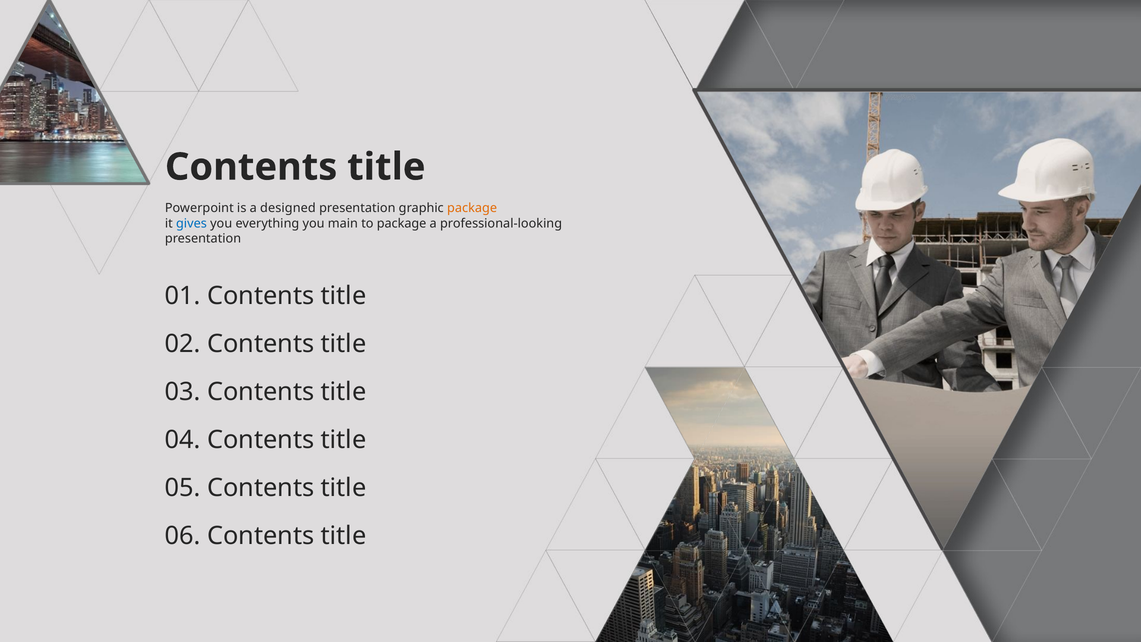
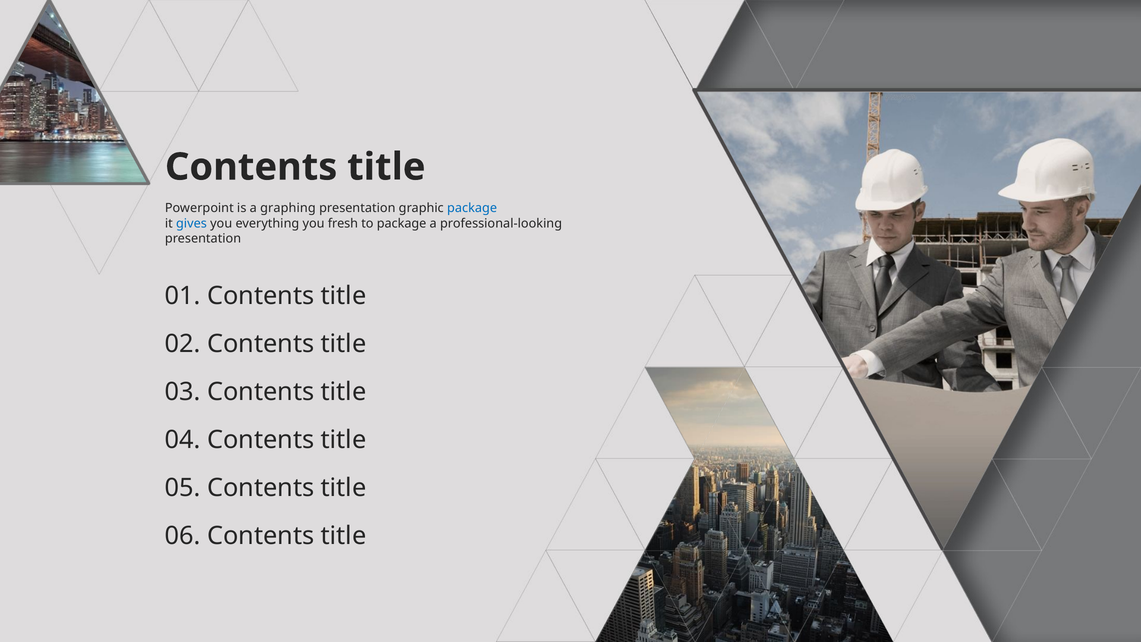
designed: designed -> graphing
package at (472, 208) colour: orange -> blue
main: main -> fresh
